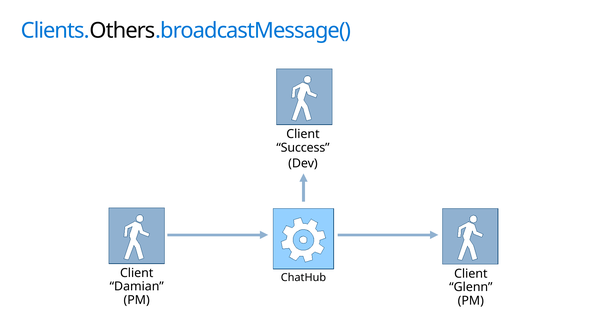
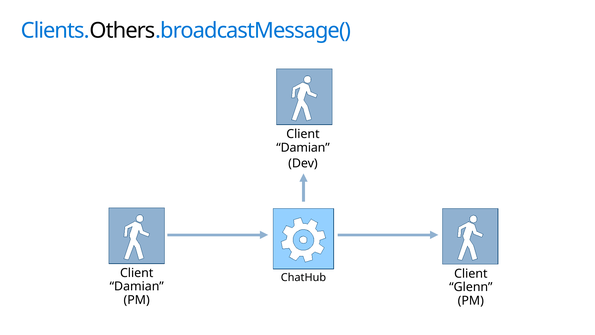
Success at (303, 147): Success -> Damian
